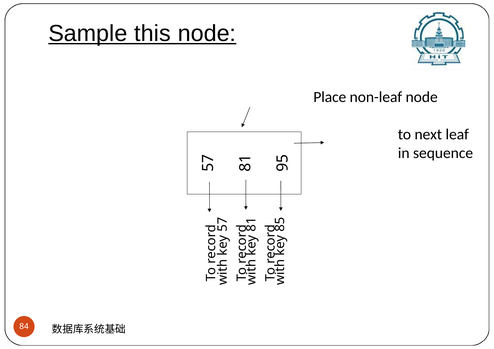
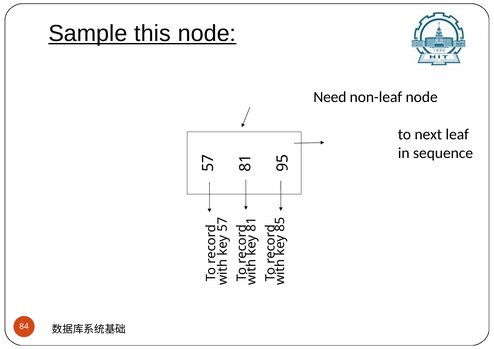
Place: Place -> Need
